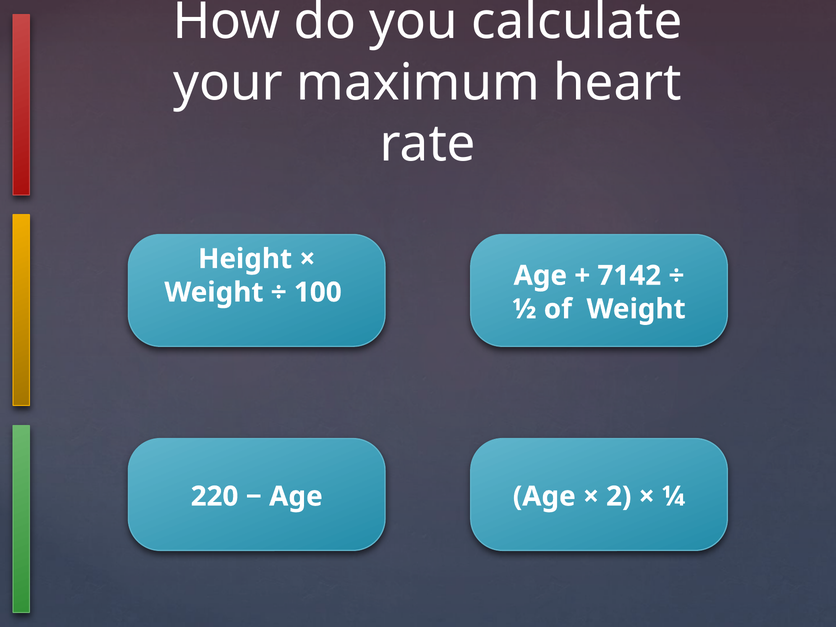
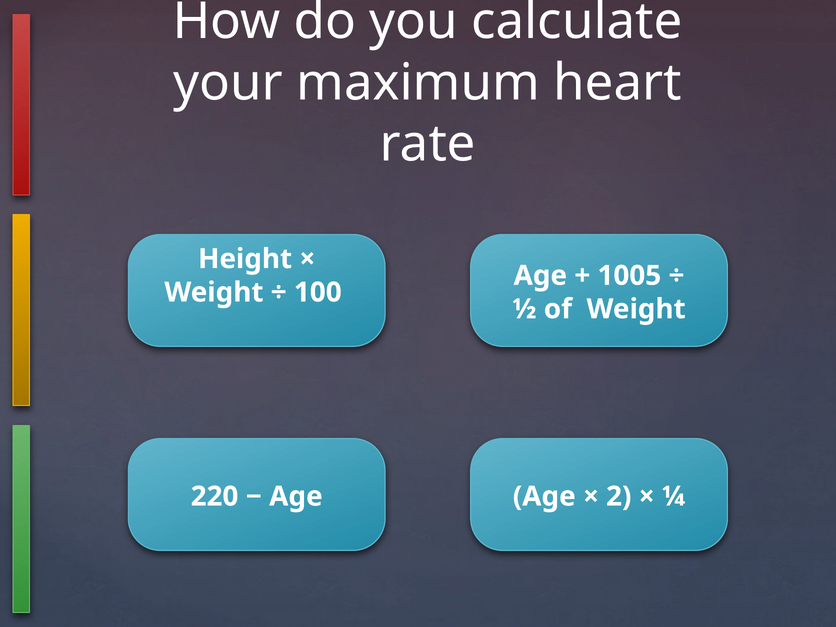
7142: 7142 -> 1005
